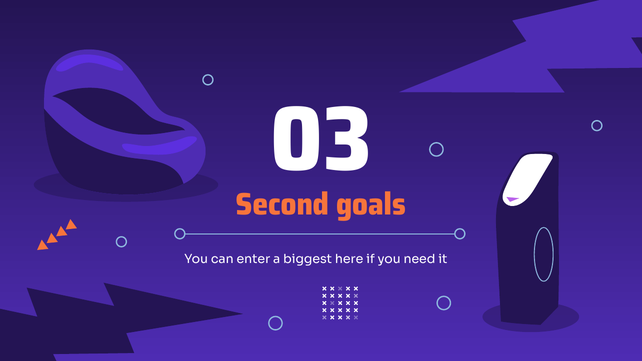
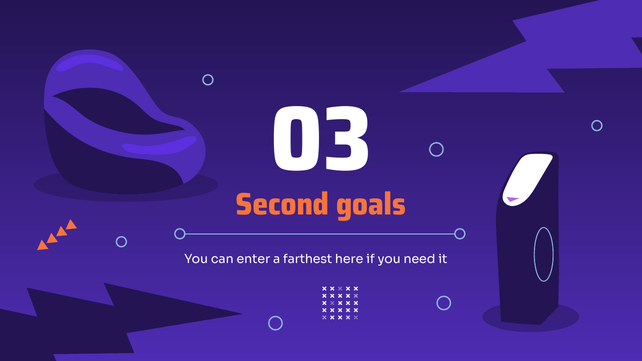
biggest: biggest -> farthest
